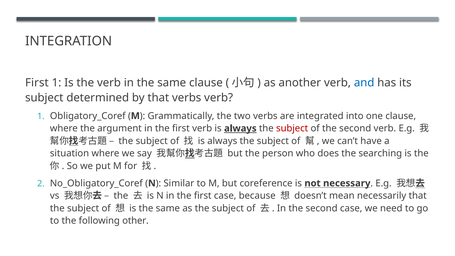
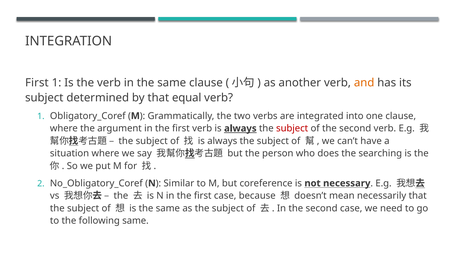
and colour: blue -> orange
that verbs: verbs -> equal
following other: other -> same
